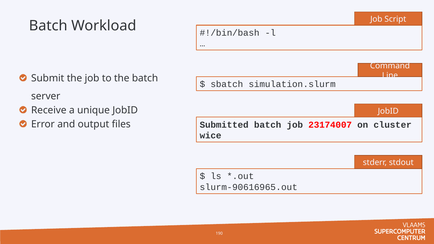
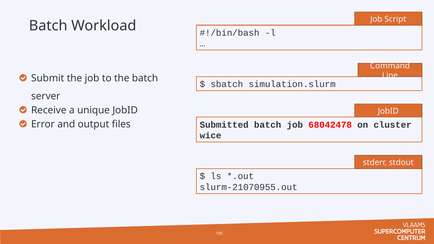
23174007: 23174007 -> 68042478
slurm-90616965.out: slurm-90616965.out -> slurm-21070955.out
